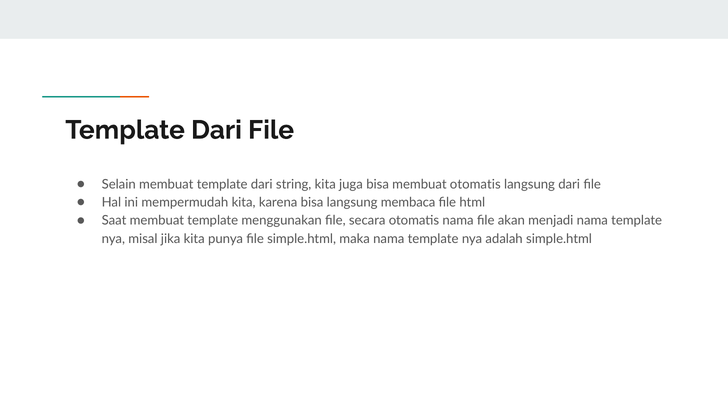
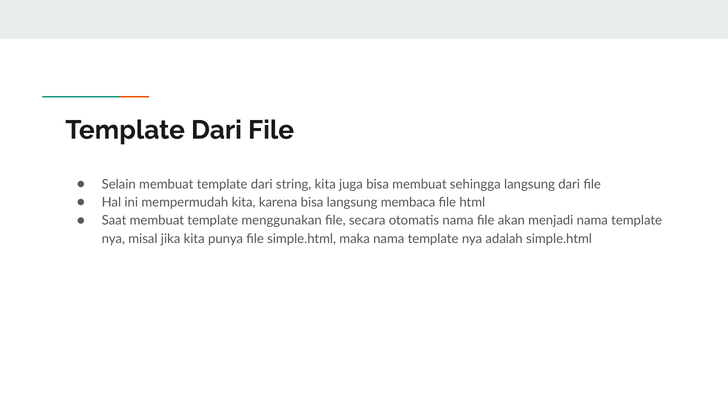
membuat otomatis: otomatis -> sehingga
